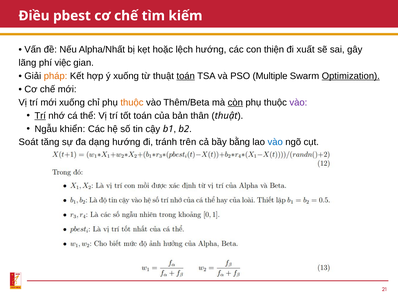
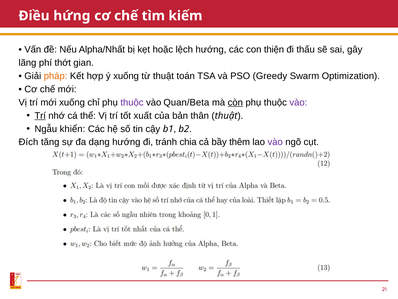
pbest: pbest -> hứng
xuất: xuất -> thấu
việc: việc -> thớt
toán at (186, 76) underline: present -> none
Multiple: Multiple -> Greedy
Optimization underline: present -> none
thuộc at (132, 102) colour: orange -> purple
Thêm/Beta: Thêm/Beta -> Quan/Beta
tốt toán: toán -> xuất
Soát: Soát -> Đích
trên: trên -> chia
bằng: bằng -> thêm
vào at (275, 142) colour: blue -> purple
